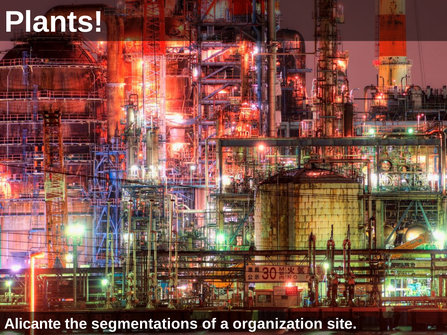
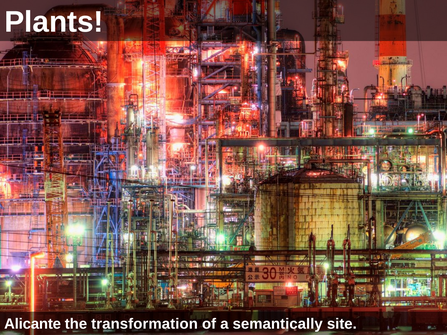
segmentations: segmentations -> transformation
organization: organization -> semantically
